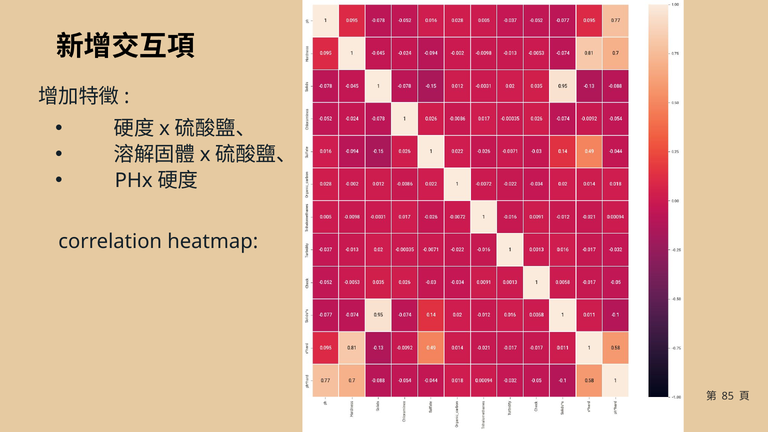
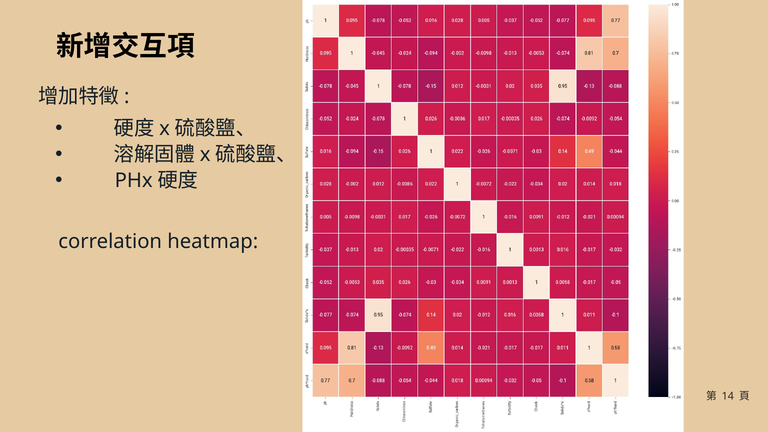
85: 85 -> 14
